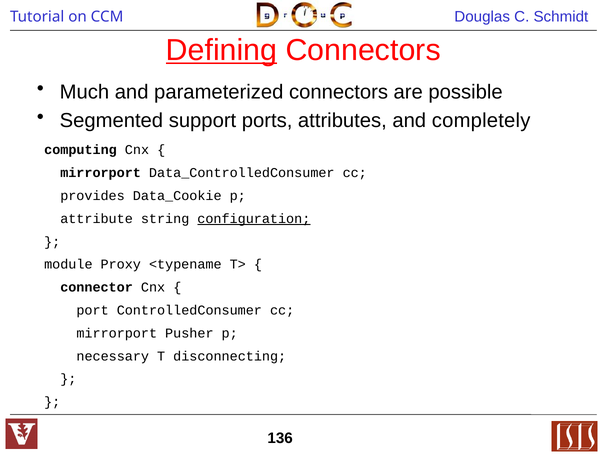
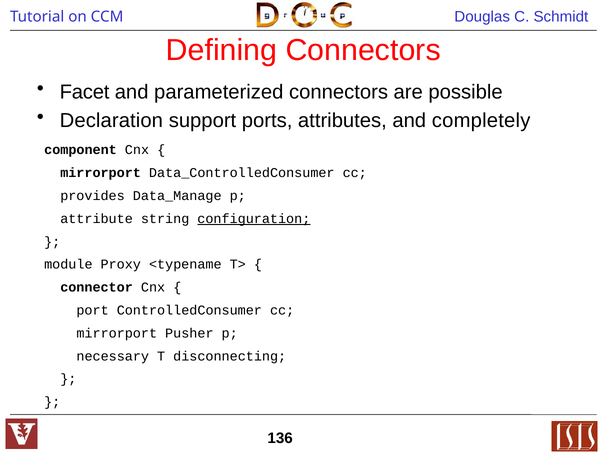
Defining underline: present -> none
Much: Much -> Facet
Segmented: Segmented -> Declaration
computing: computing -> component
Data_Cookie: Data_Cookie -> Data_Manage
